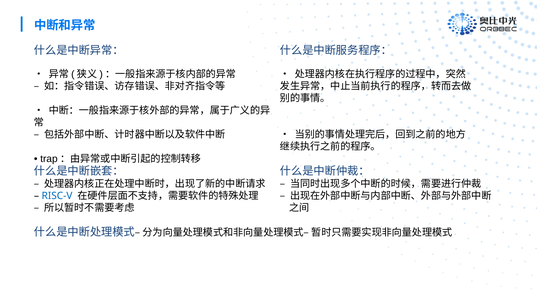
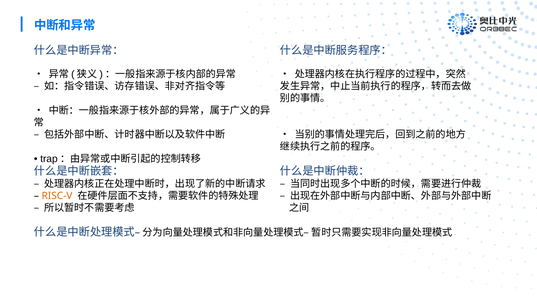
RISC-V colour: blue -> orange
